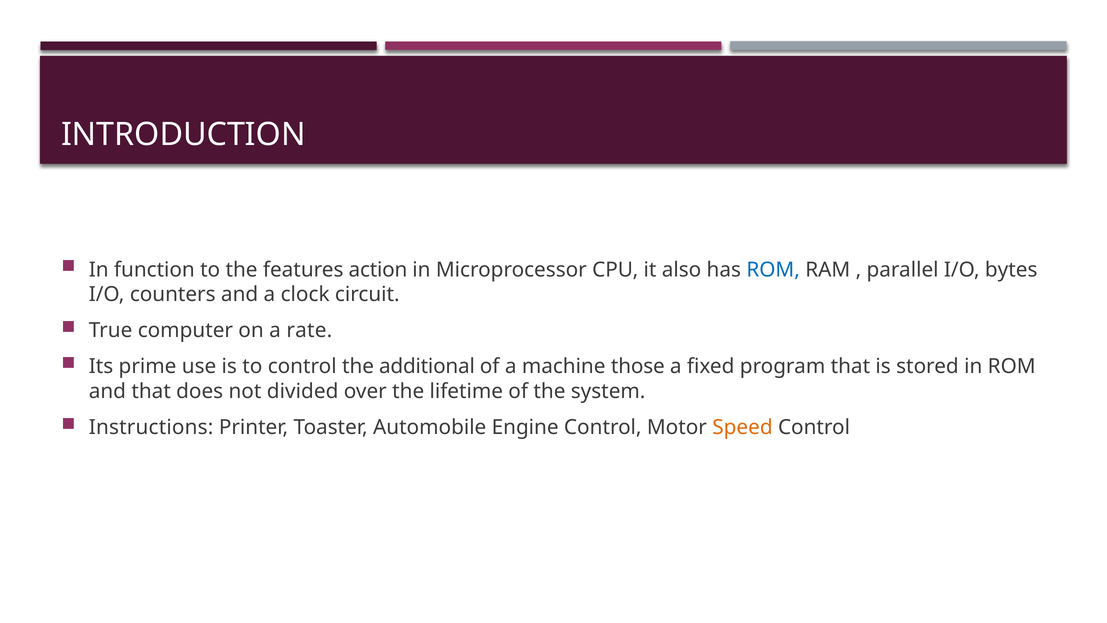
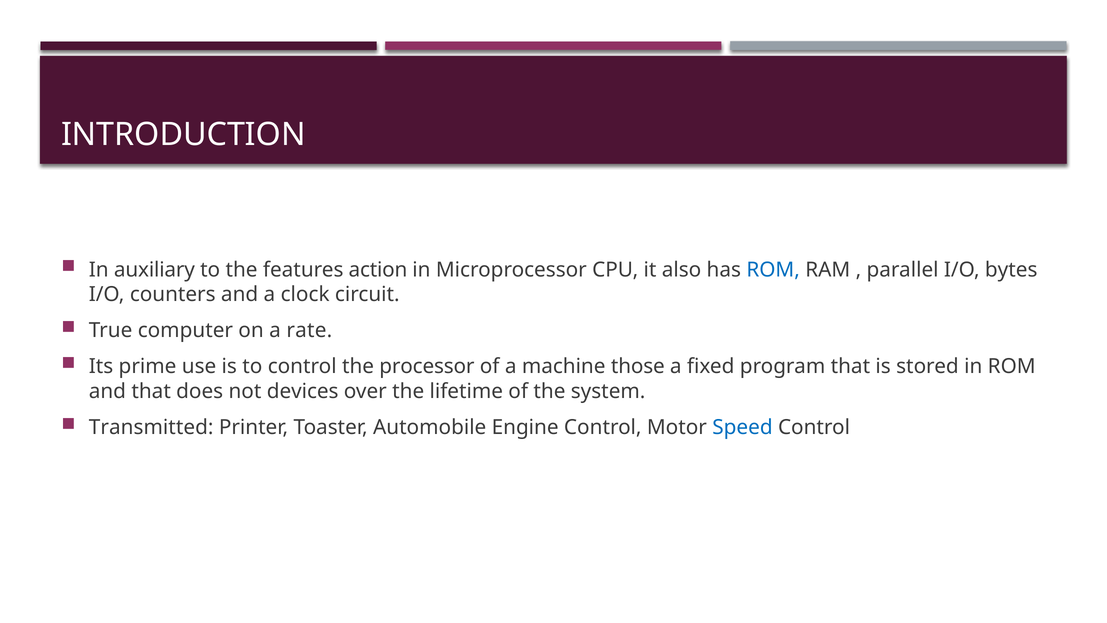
function: function -> auxiliary
additional: additional -> processor
divided: divided -> devices
Instructions: Instructions -> Transmitted
Speed colour: orange -> blue
